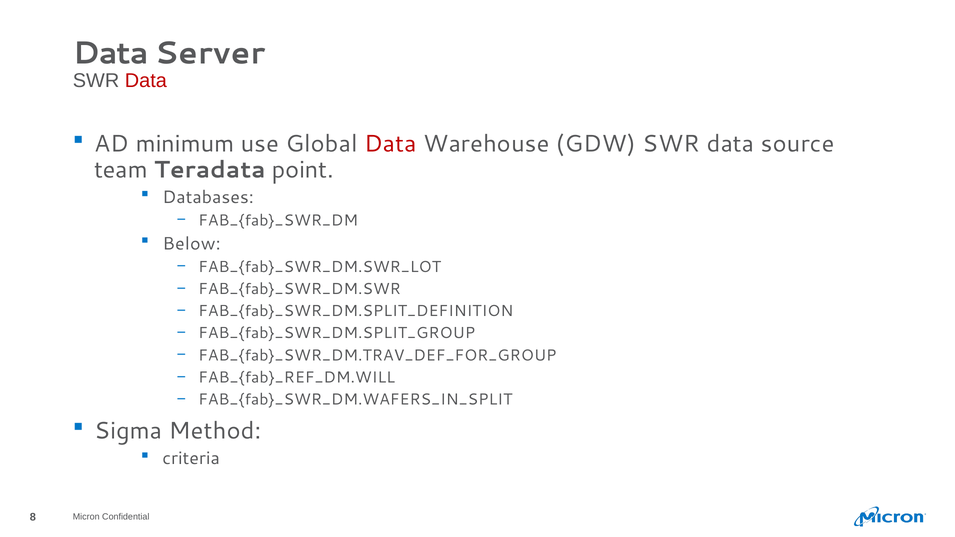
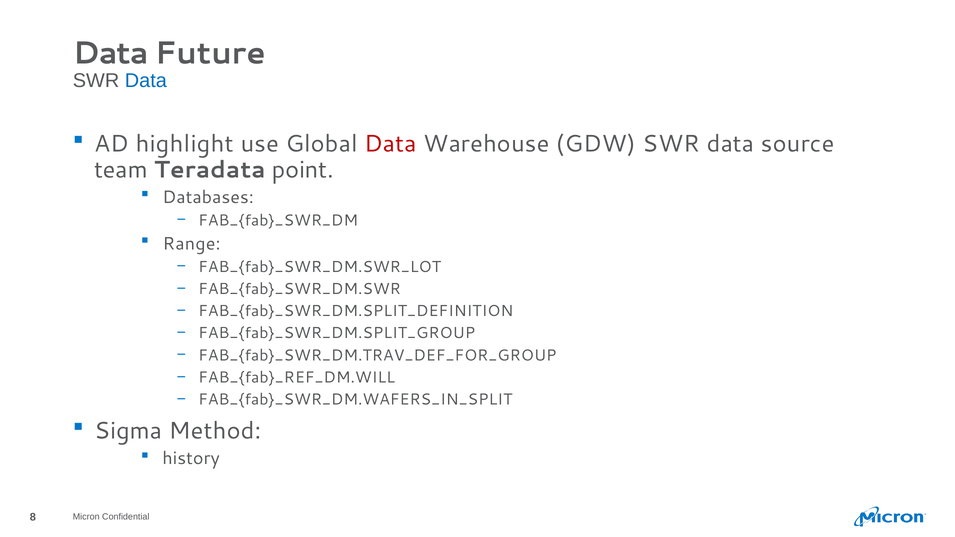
Server: Server -> Future
Data at (146, 81) colour: red -> blue
minimum: minimum -> highlight
Below: Below -> Range
criteria: criteria -> history
